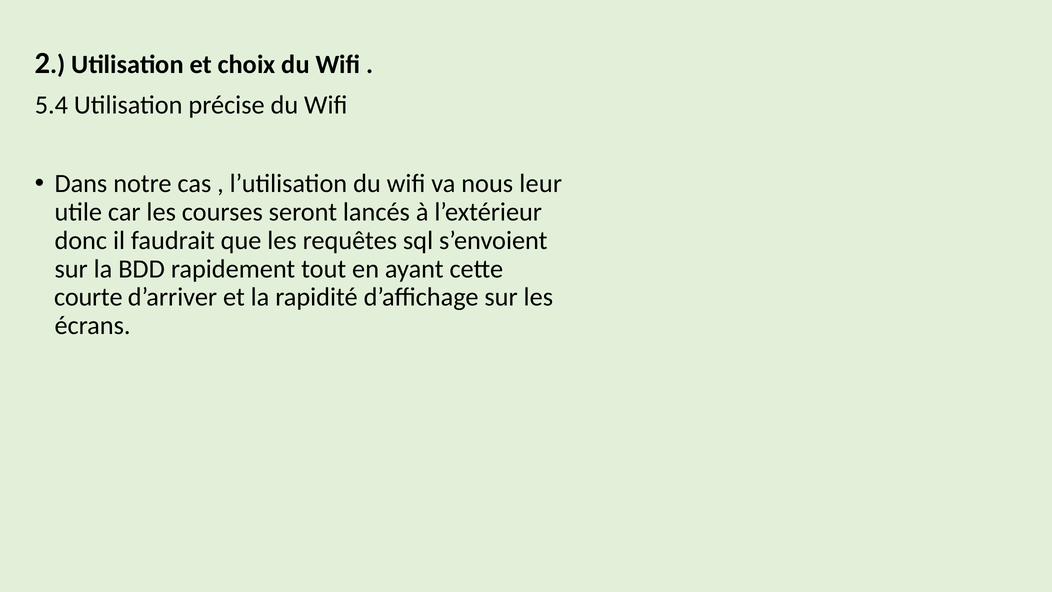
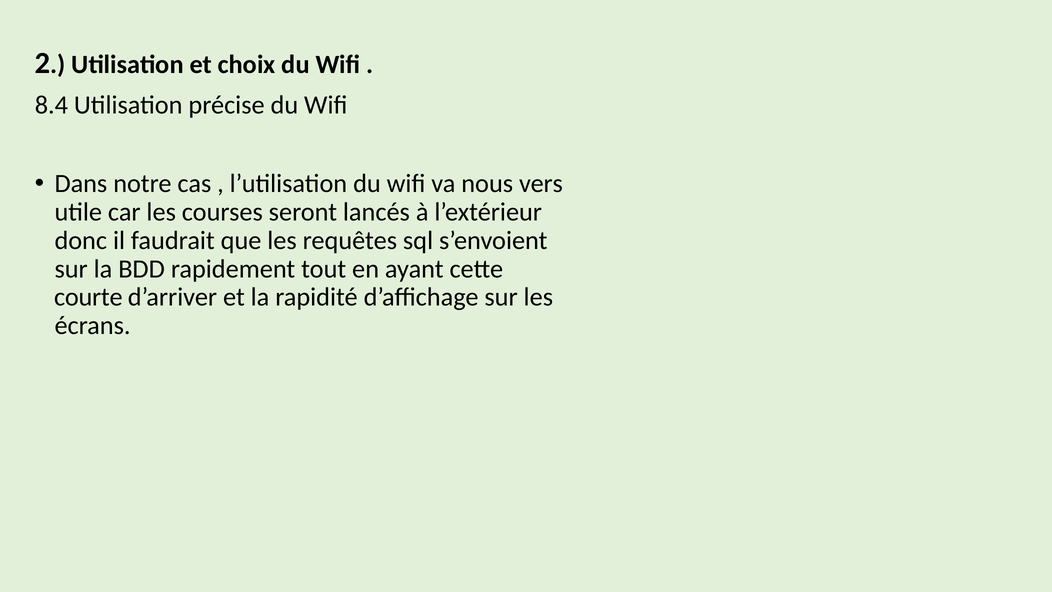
5.4: 5.4 -> 8.4
leur: leur -> vers
